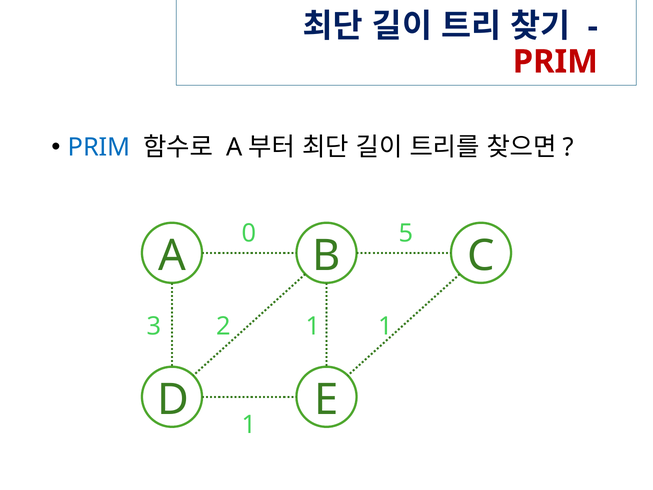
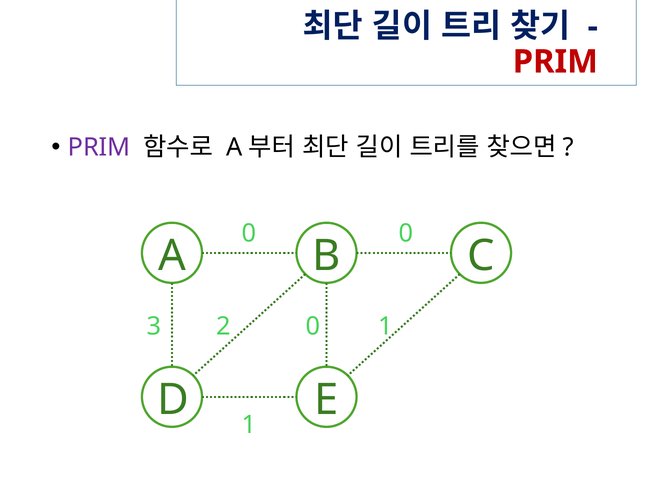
PRIM at (99, 147) colour: blue -> purple
0 5: 5 -> 0
2 1: 1 -> 0
